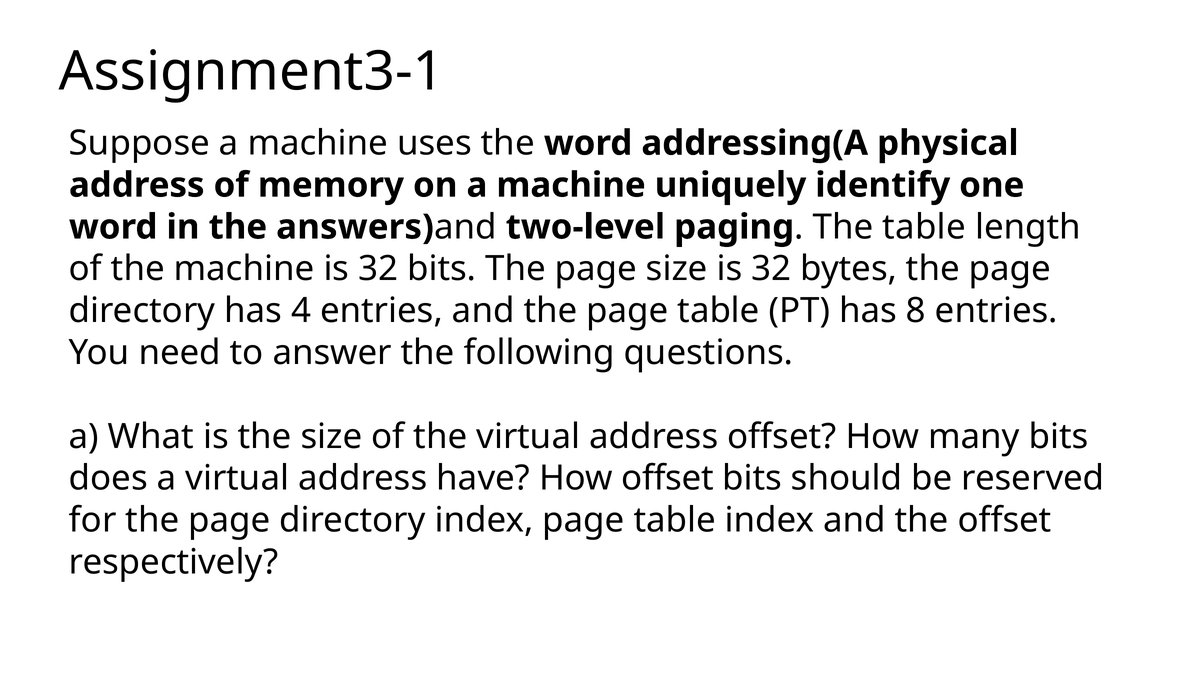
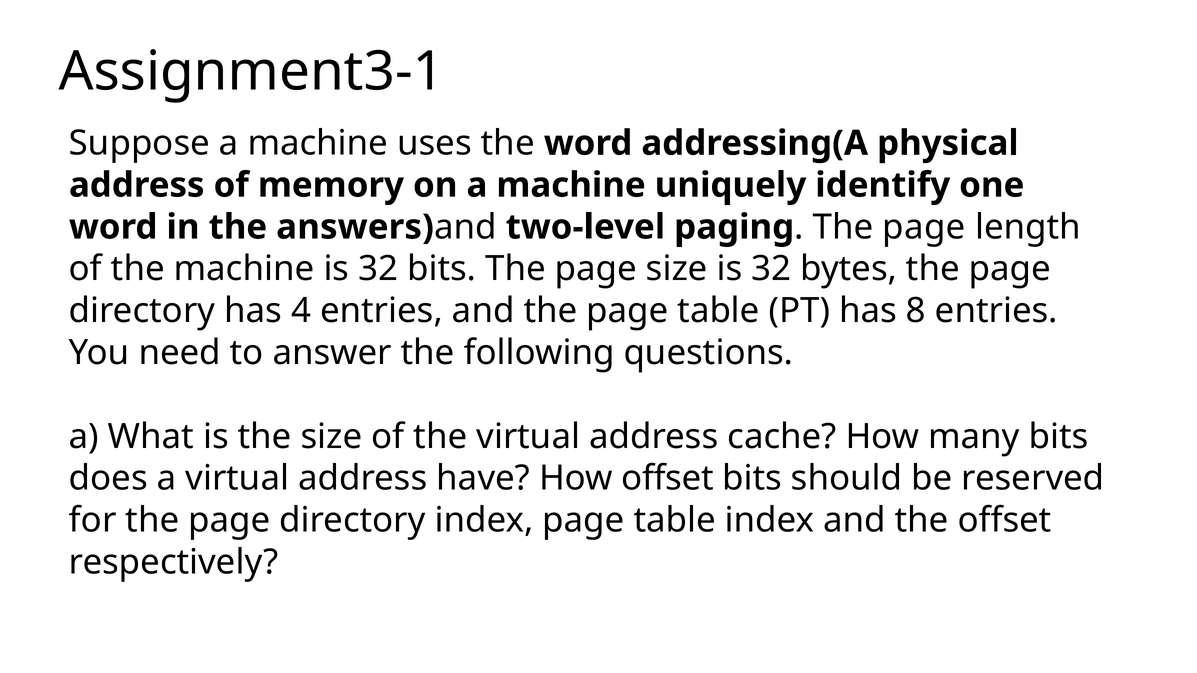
table at (924, 227): table -> page
address offset: offset -> cache
